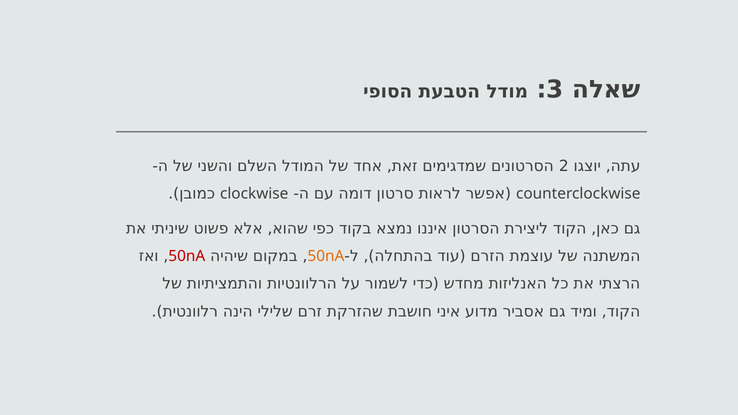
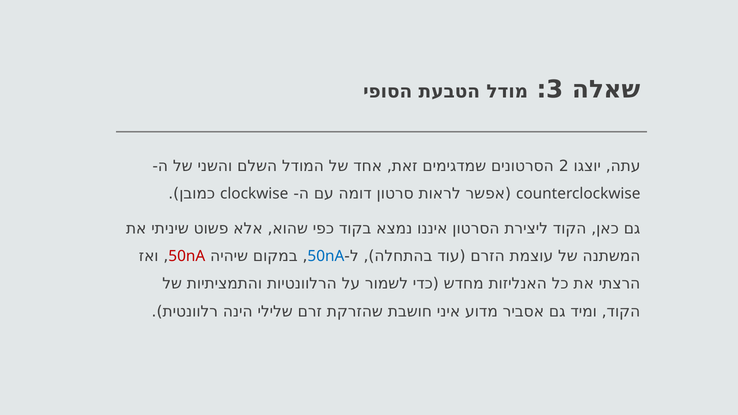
50nA at (326, 256) colour: orange -> blue
